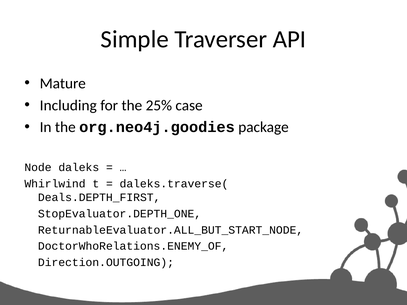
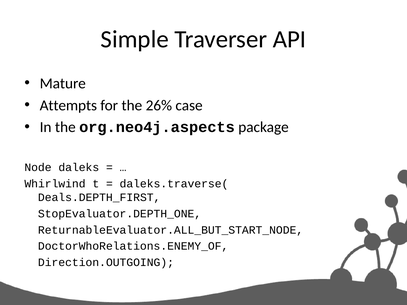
Including: Including -> Attempts
25%: 25% -> 26%
org.neo4j.goodies: org.neo4j.goodies -> org.neo4j.aspects
